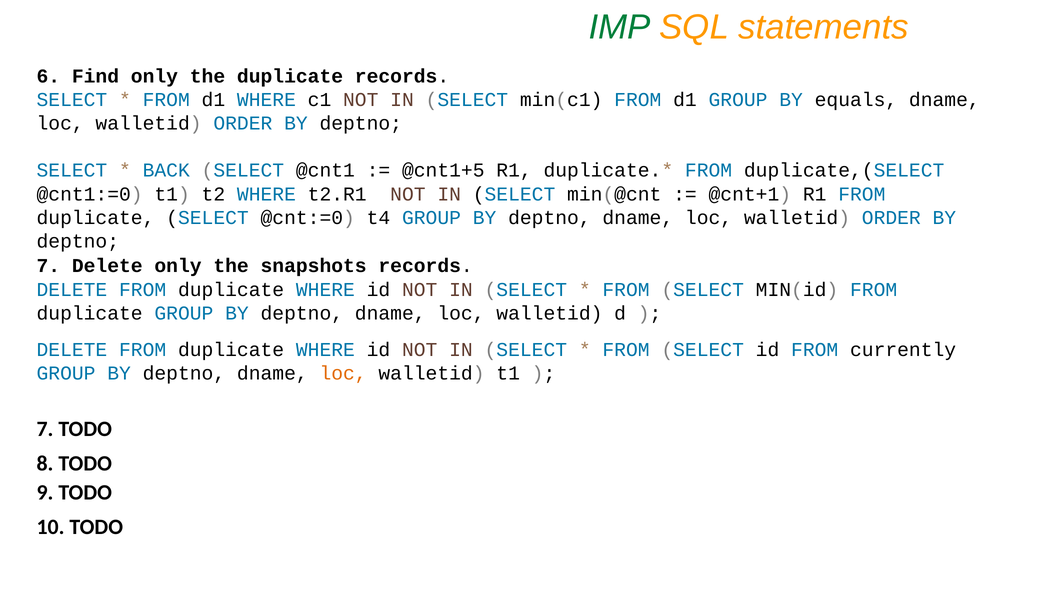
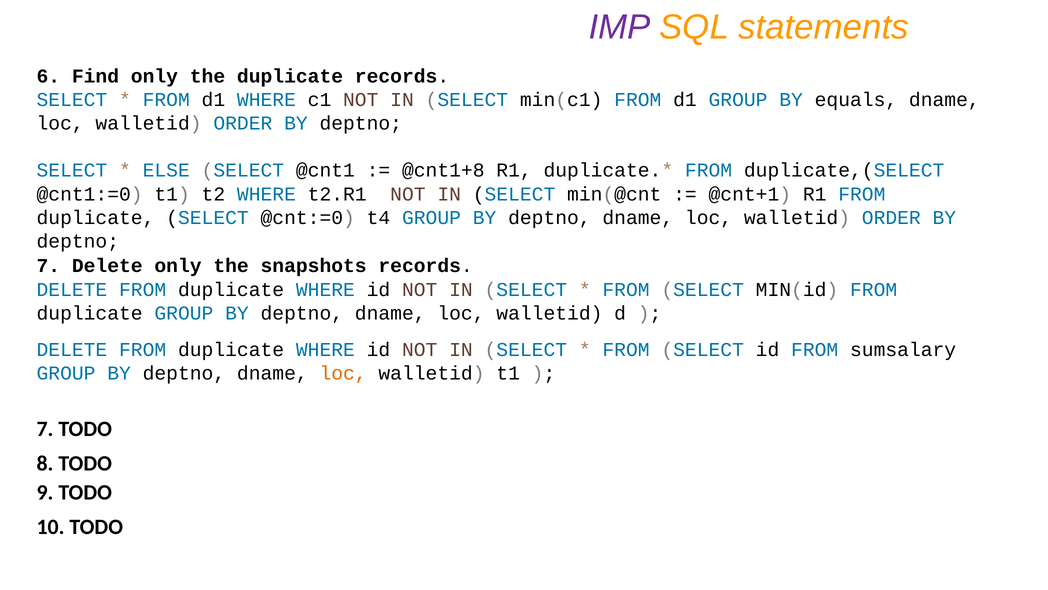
IMP colour: green -> purple
BACK: BACK -> ELSE
@cnt1+5: @cnt1+5 -> @cnt1+8
currently: currently -> sumsalary
